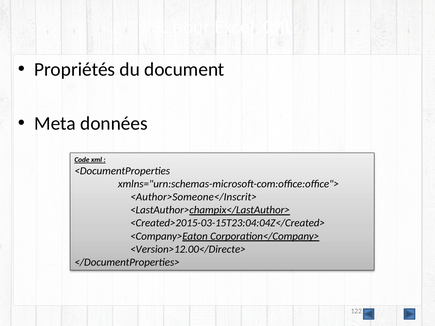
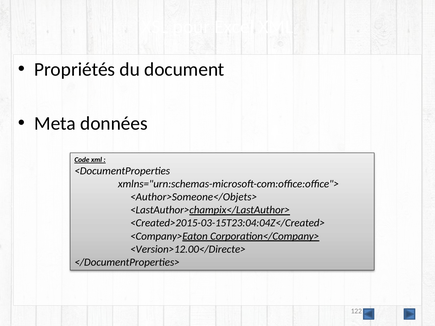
<Author>Someone</Inscrit>: <Author>Someone</Inscrit> -> <Author>Someone</Objets>
